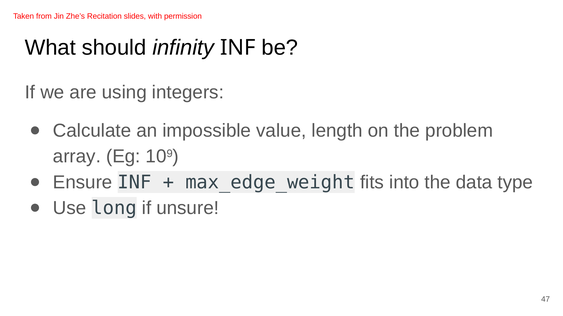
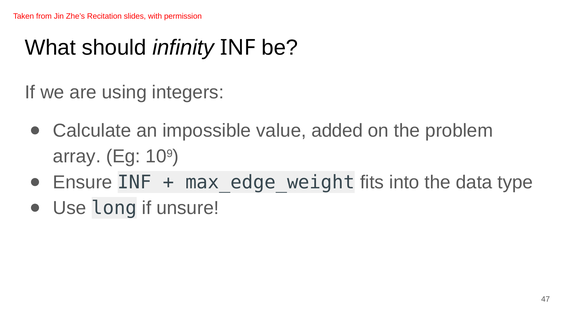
length: length -> added
